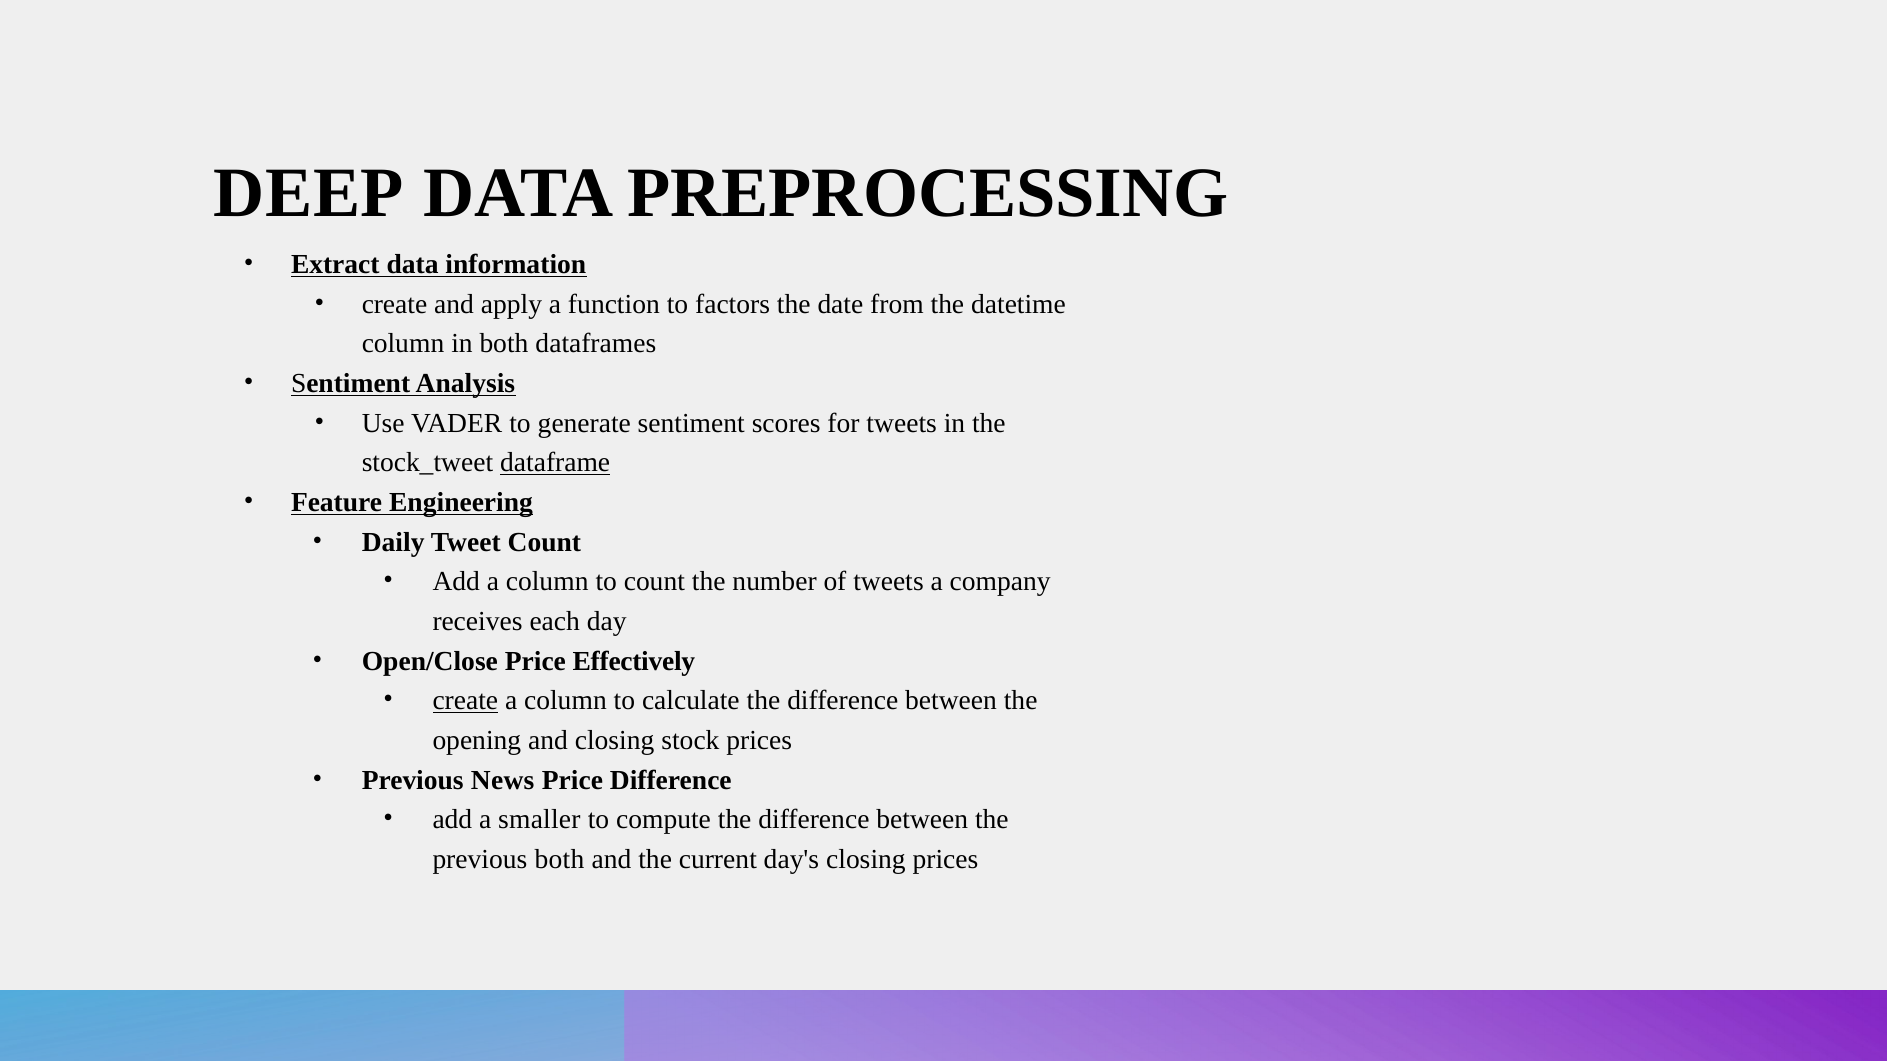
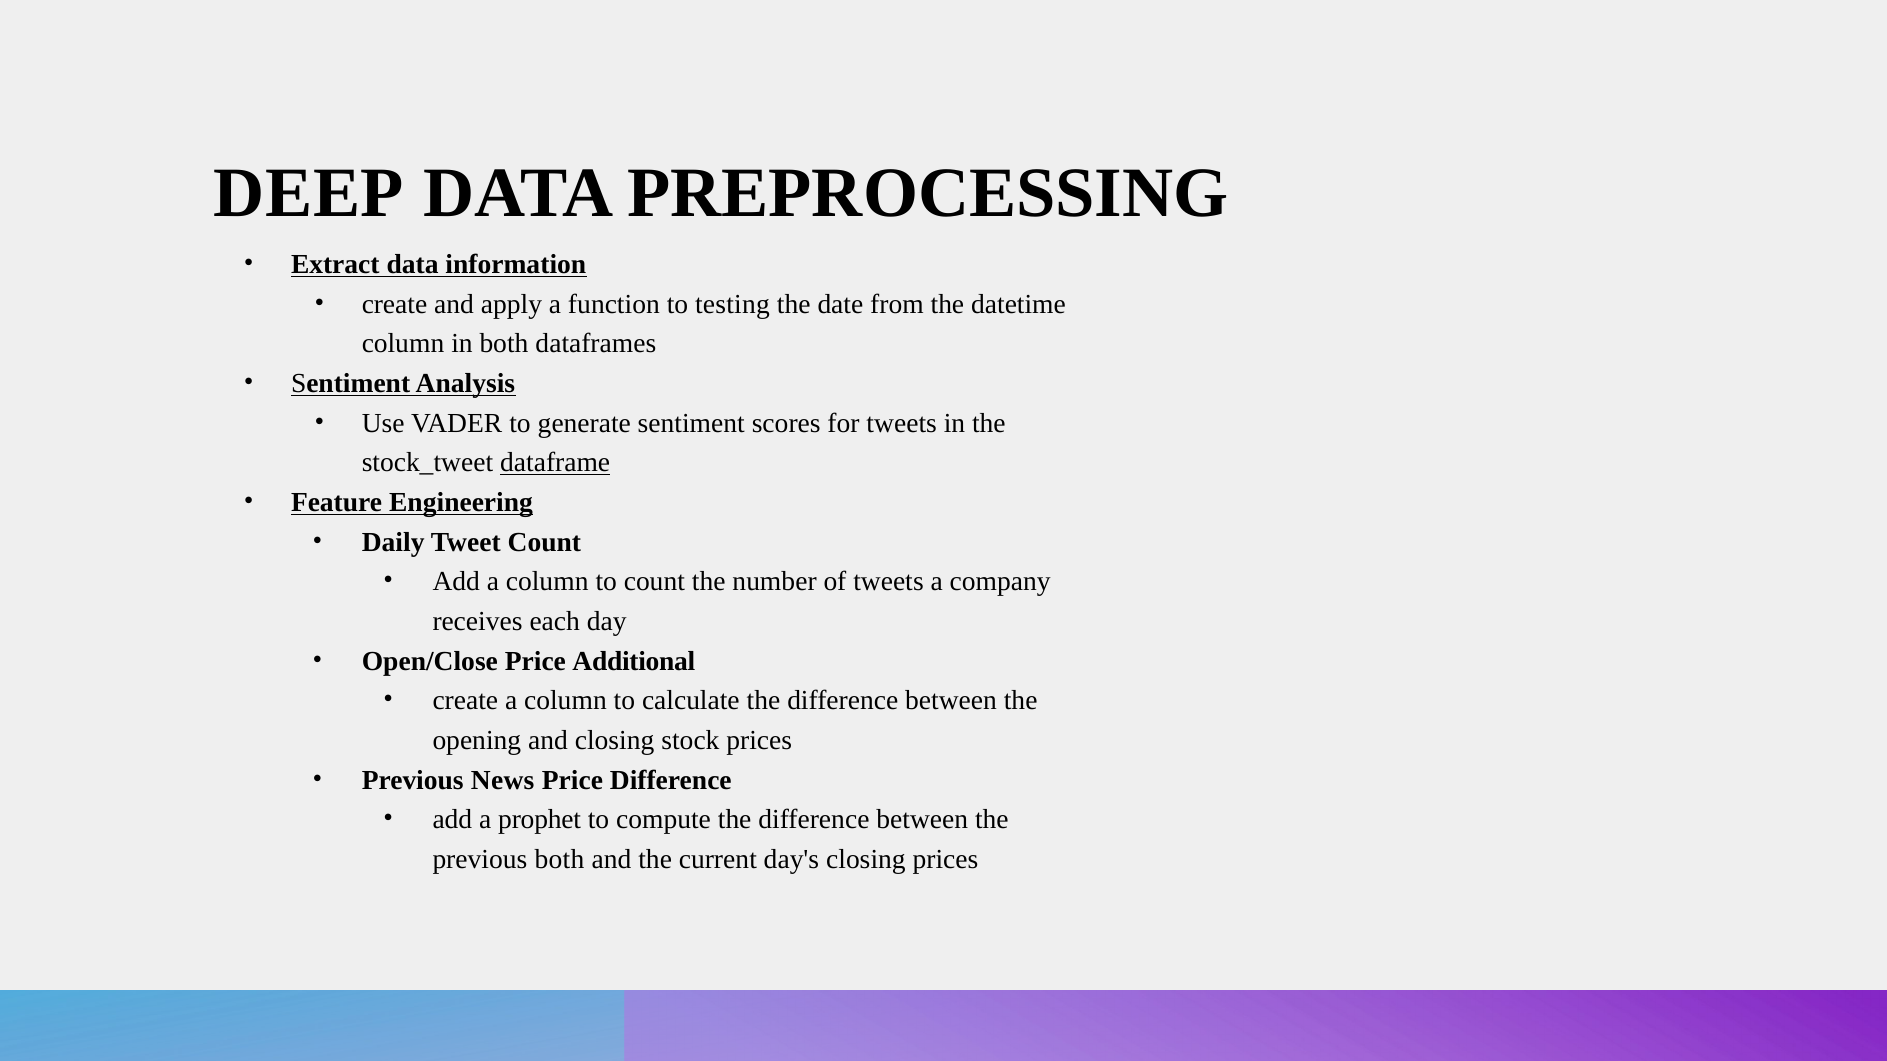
factors: factors -> testing
Effectively: Effectively -> Additional
create at (465, 701) underline: present -> none
smaller: smaller -> prophet
